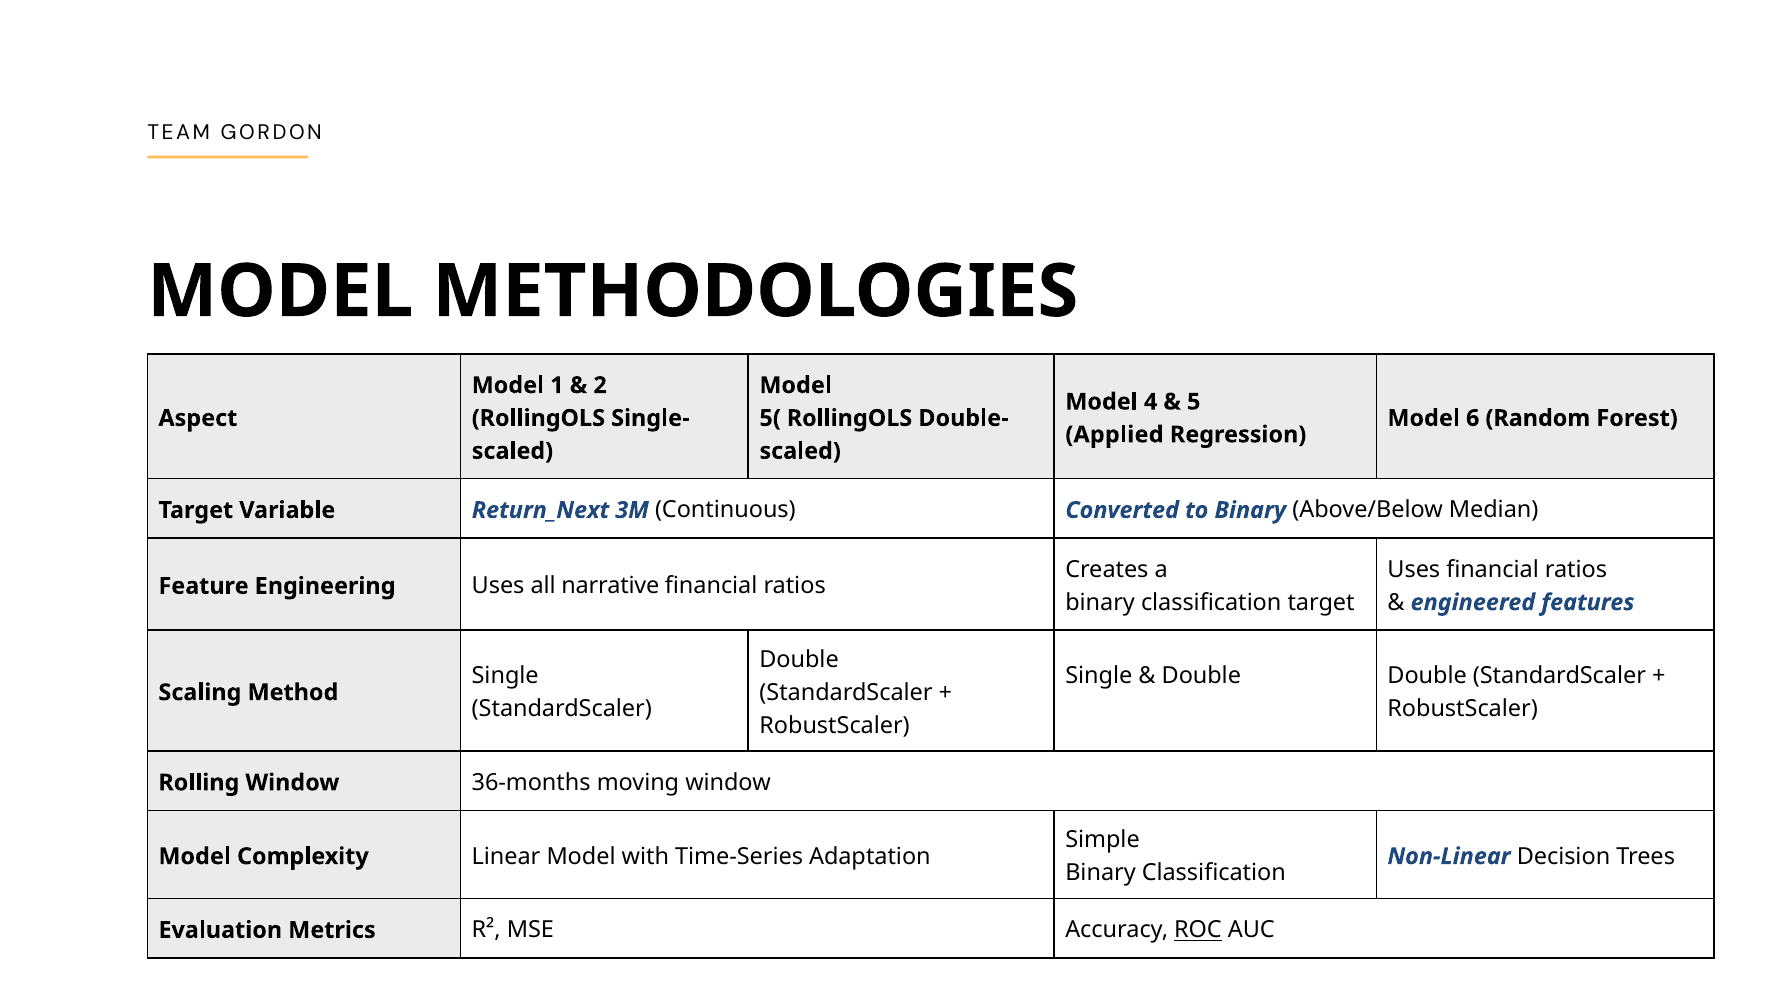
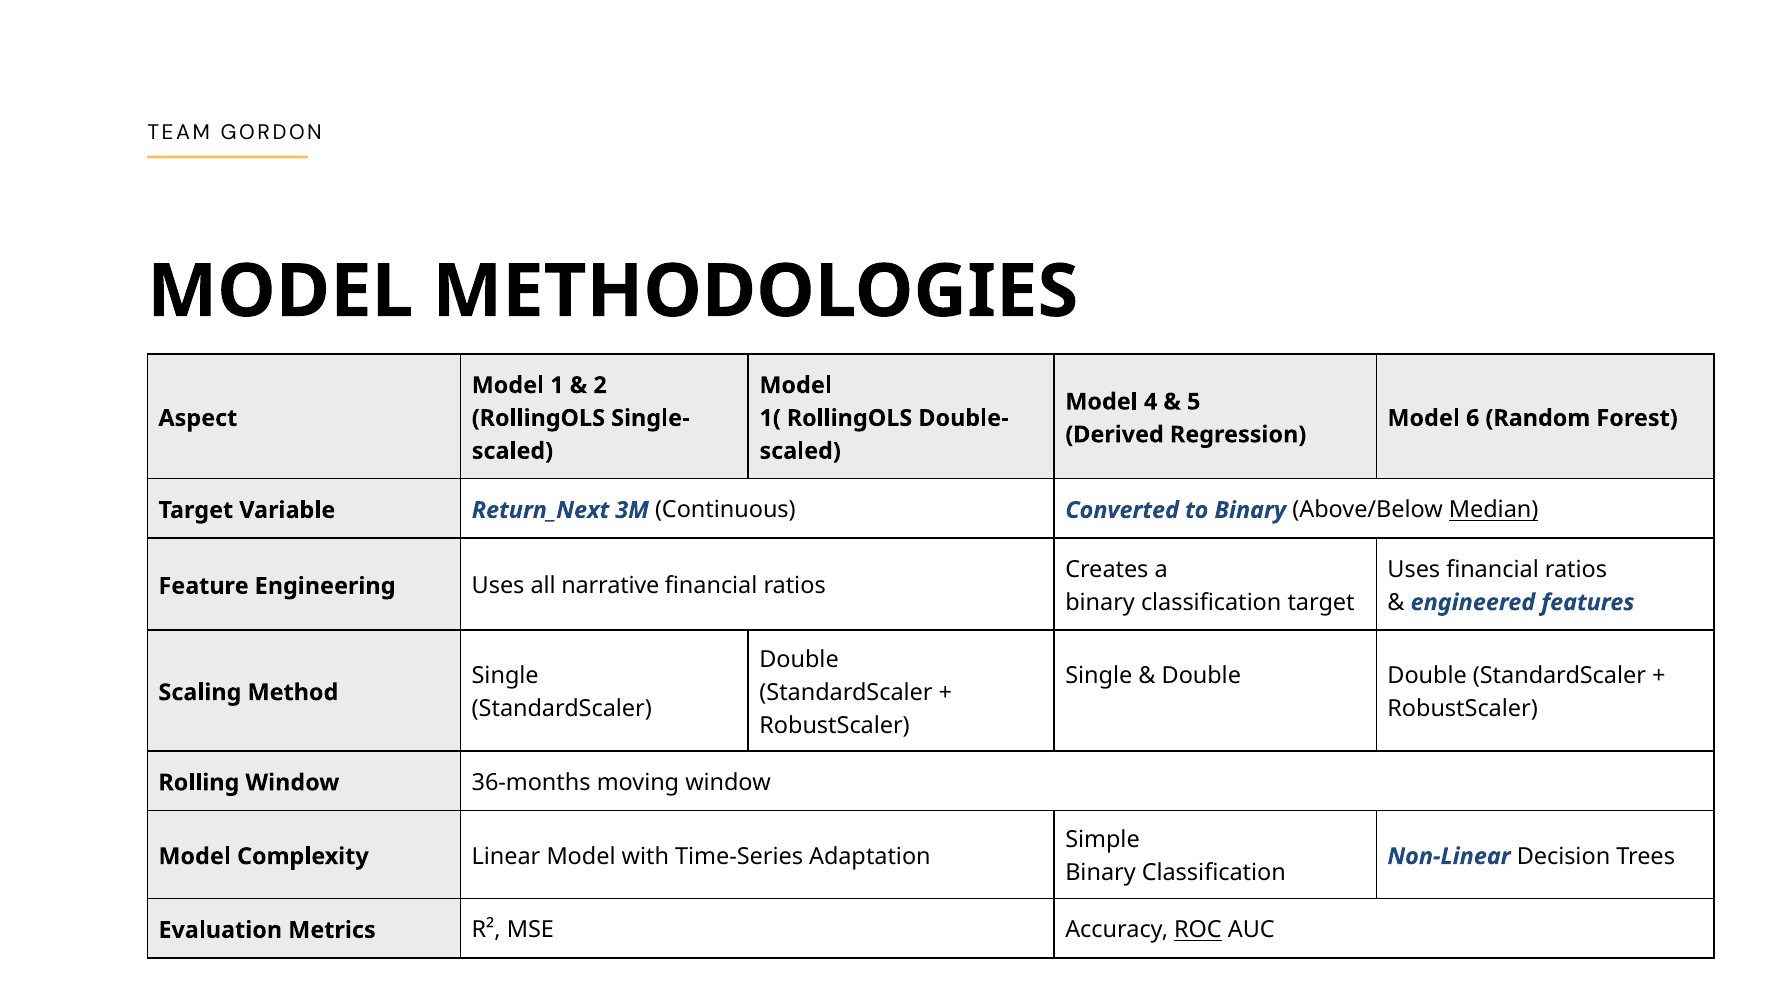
5(: 5( -> 1(
Applied: Applied -> Derived
Median underline: none -> present
